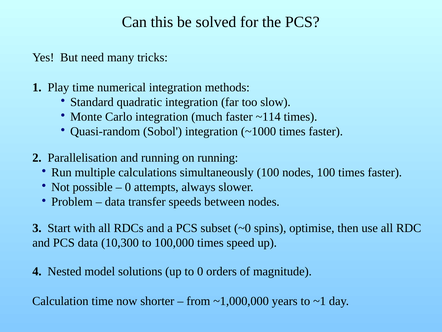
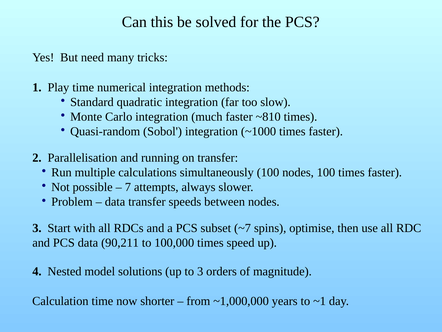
~114: ~114 -> ~810
on running: running -> transfer
0 at (128, 187): 0 -> 7
~0: ~0 -> ~7
10,300: 10,300 -> 90,211
to 0: 0 -> 3
